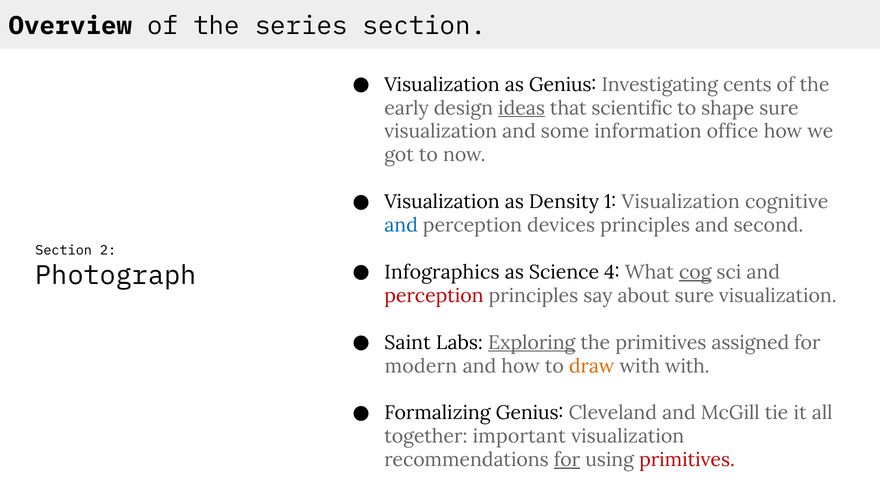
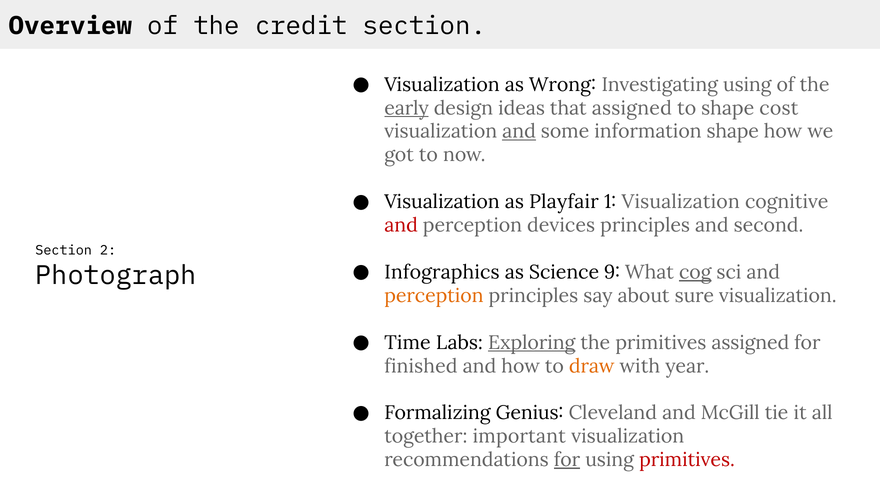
series: series -> credit
as Genius: Genius -> Wrong
Investigating cents: cents -> using
early underline: none -> present
ideas underline: present -> none
that scientific: scientific -> assigned
shape sure: sure -> cost
and at (519, 132) underline: none -> present
information office: office -> shape
Density: Density -> Playfair
and at (401, 225) colour: blue -> red
4: 4 -> 9
perception at (434, 296) colour: red -> orange
Saint: Saint -> Time
modern: modern -> finished
with with: with -> year
